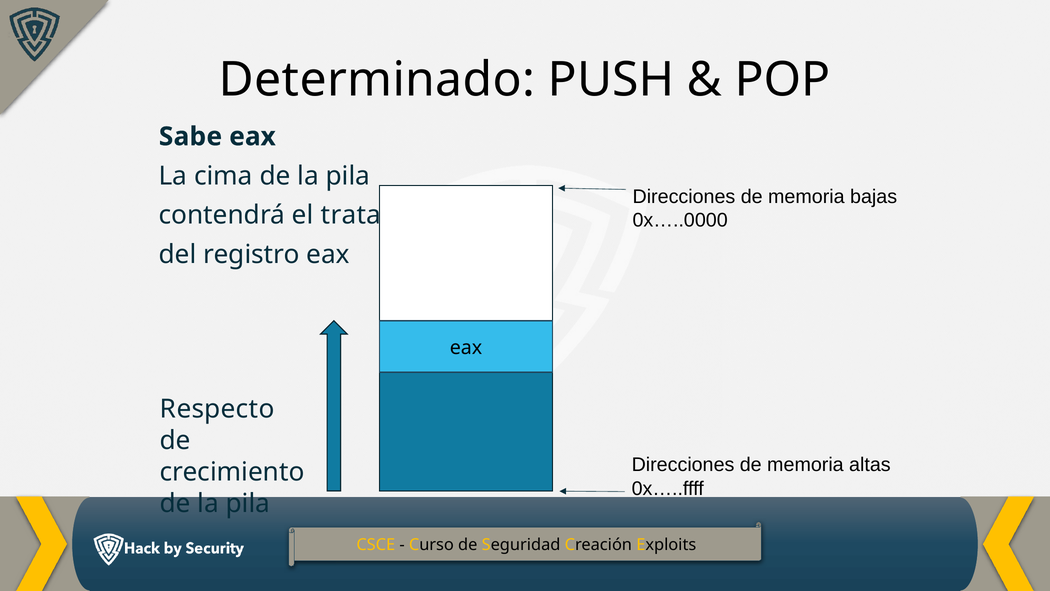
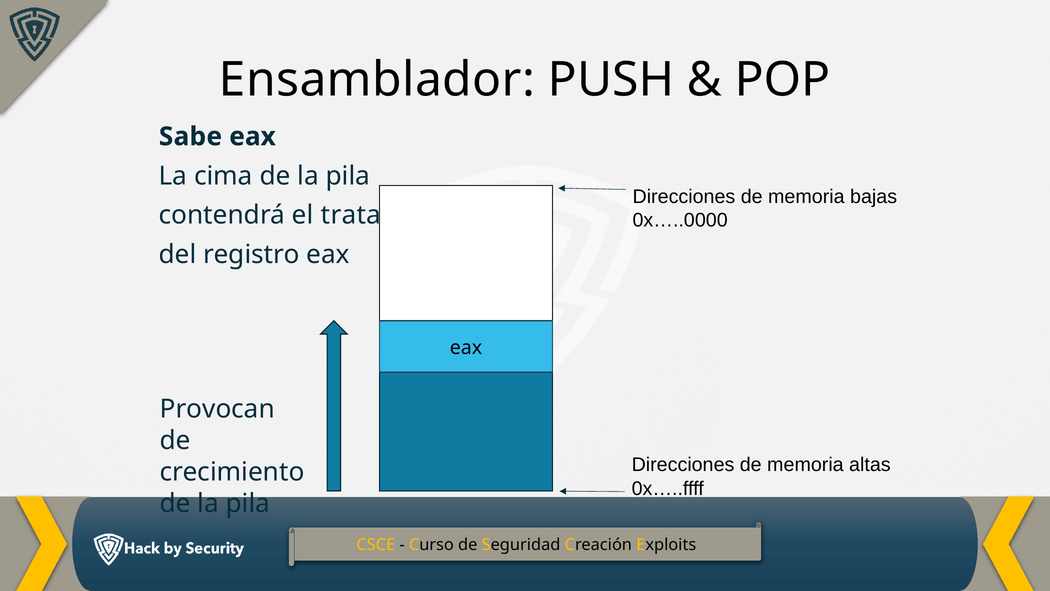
Determinado: Determinado -> Ensamblador
Respecto: Respecto -> Provocan
